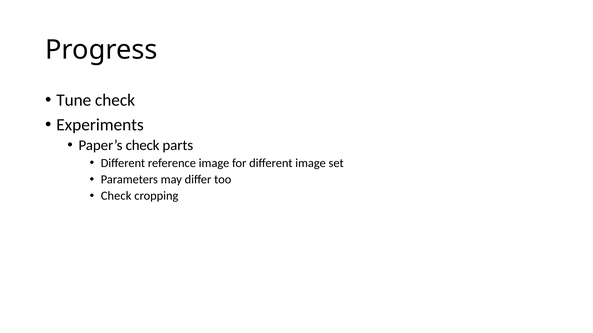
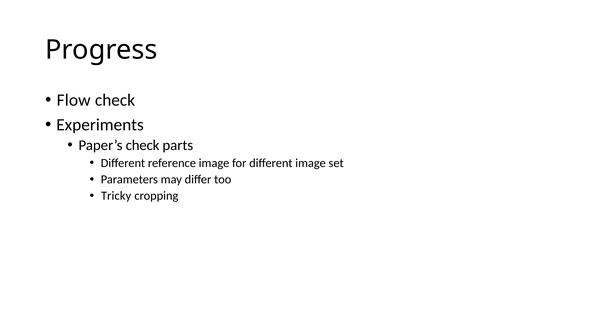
Tune: Tune -> Flow
Check at (116, 196): Check -> Tricky
